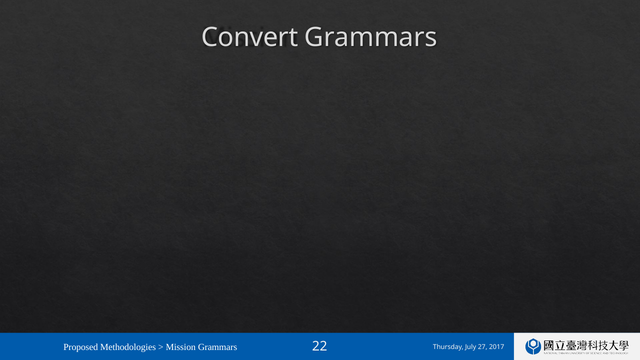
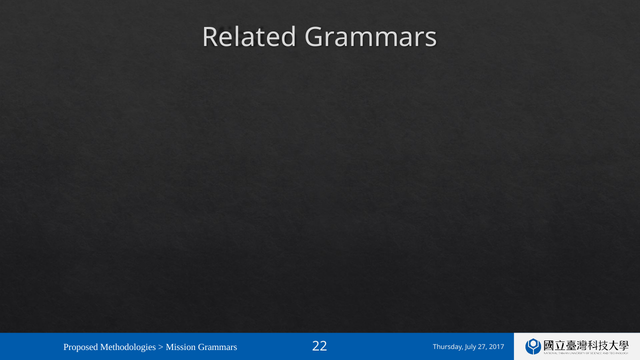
Convert: Convert -> Related
